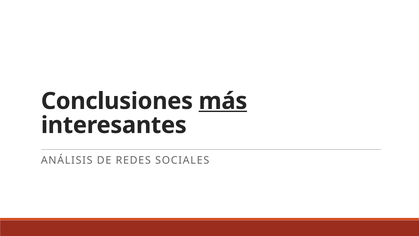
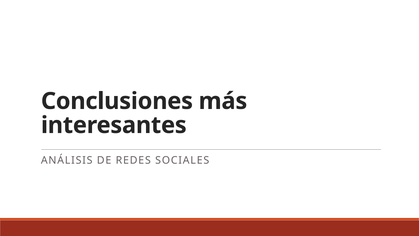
más underline: present -> none
